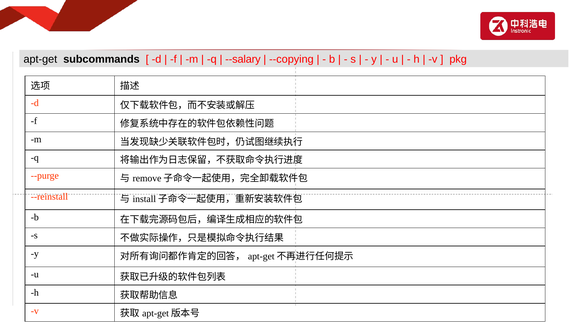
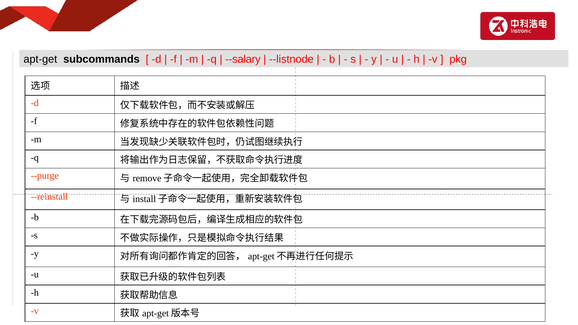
--copying: --copying -> --listnode
